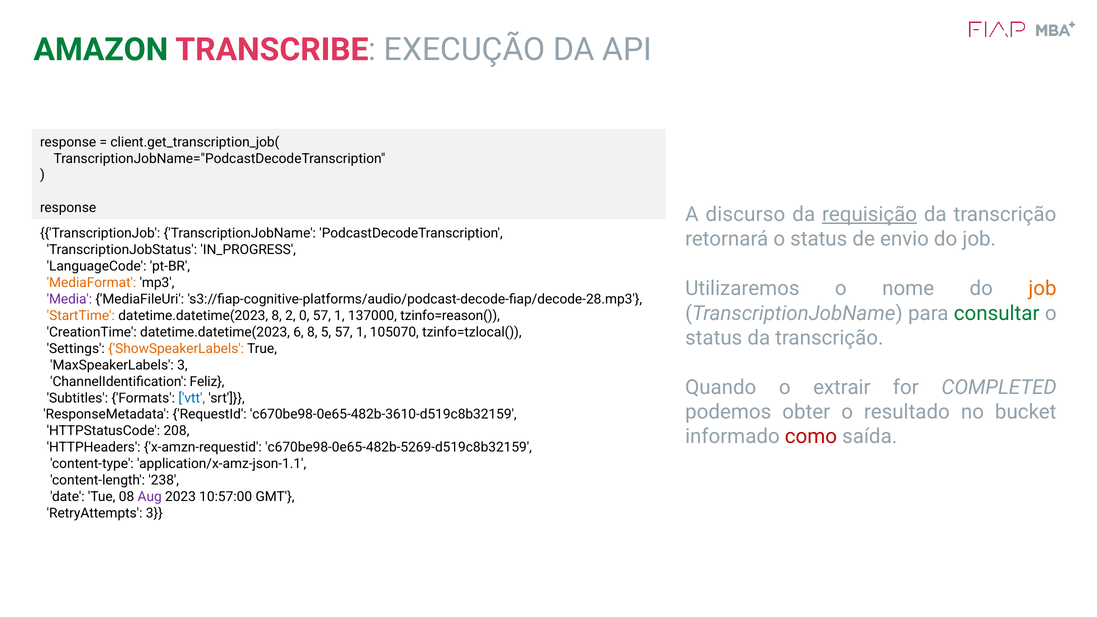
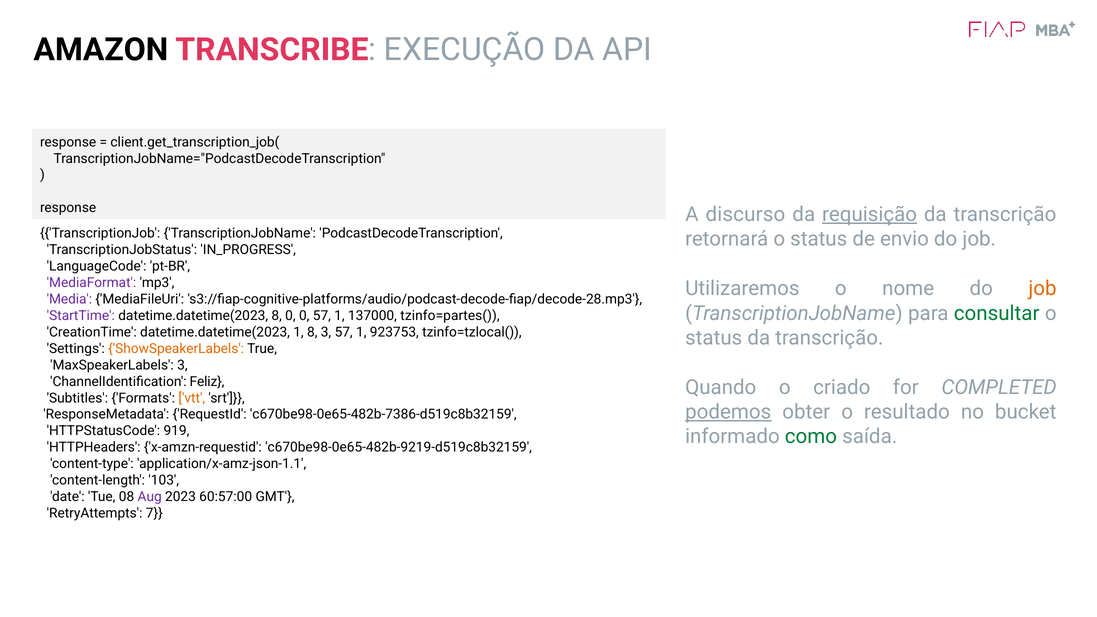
AMAZON colour: green -> black
MediaFormat colour: orange -> purple
StartTime colour: orange -> purple
8 2: 2 -> 0
tzinfo=reason(: tzinfo=reason( -> tzinfo=partes(
datetime.datetime(2023 6: 6 -> 1
8 5: 5 -> 3
105070: 105070 -> 923753
extrair: extrair -> criado
vtt colour: blue -> orange
podemos underline: none -> present
c670be98-0e65-482b-3610-d519c8b32159: c670be98-0e65-482b-3610-d519c8b32159 -> c670be98-0e65-482b-7386-d519c8b32159
208: 208 -> 919
como colour: red -> green
c670be98-0e65-482b-5269-d519c8b32159: c670be98-0e65-482b-5269-d519c8b32159 -> c670be98-0e65-482b-9219-d519c8b32159
238: 238 -> 103
10:57:00: 10:57:00 -> 60:57:00
RetryAttempts 3: 3 -> 7
